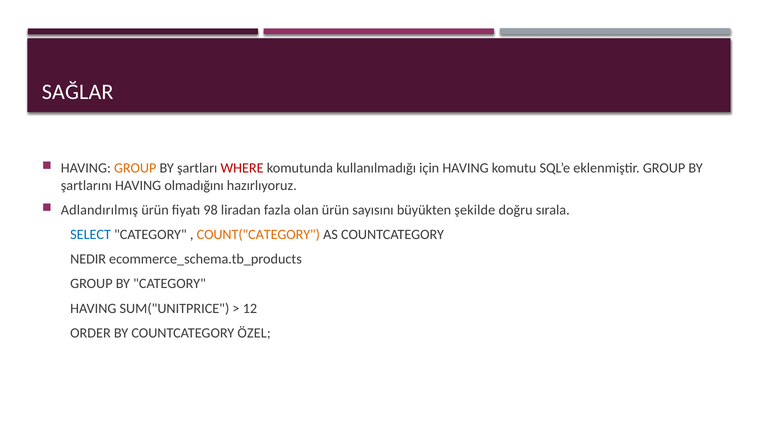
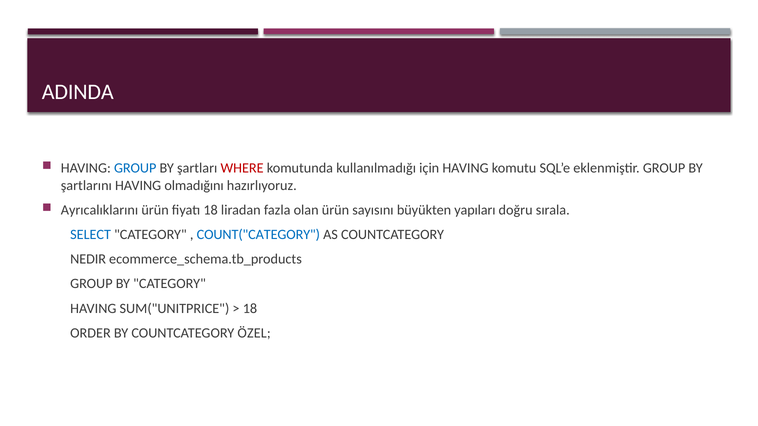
SAĞLAR: SAĞLAR -> ADINDA
GROUP at (135, 168) colour: orange -> blue
Adlandırılmış: Adlandırılmış -> Ayrıcalıklarını
fiyatı 98: 98 -> 18
şekilde: şekilde -> yapıları
COUNT("CATEGORY colour: orange -> blue
12 at (250, 309): 12 -> 18
